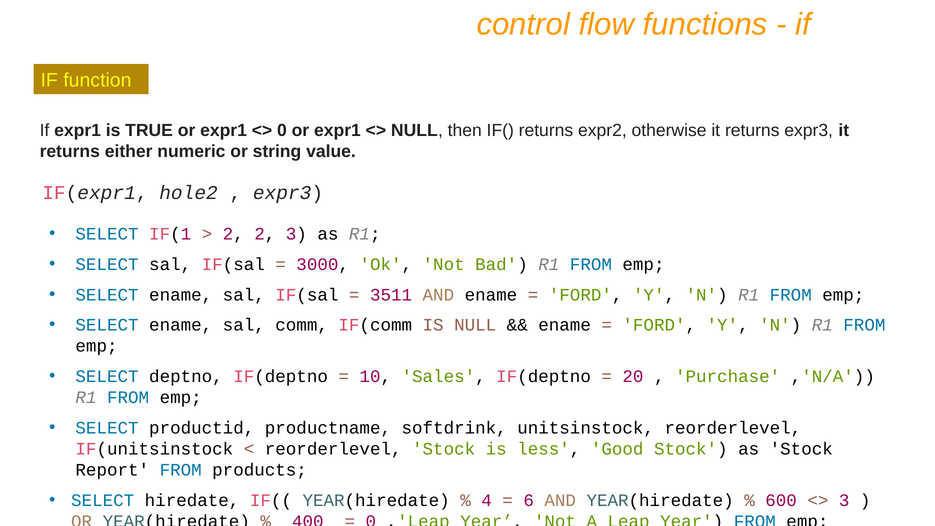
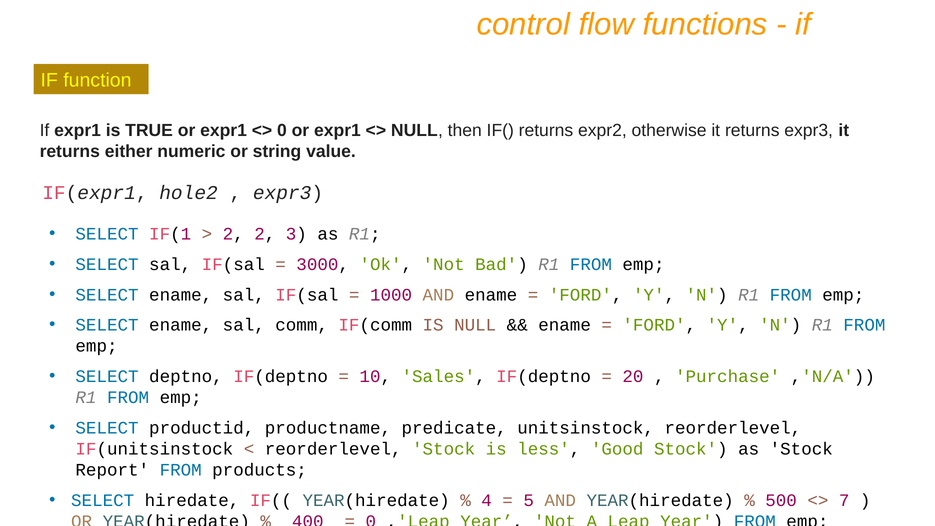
3511: 3511 -> 1000
softdrink: softdrink -> predicate
6: 6 -> 5
600: 600 -> 500
3 at (844, 500): 3 -> 7
